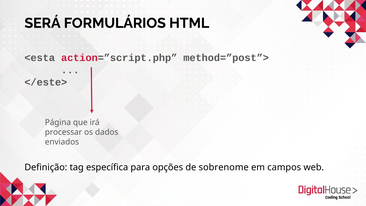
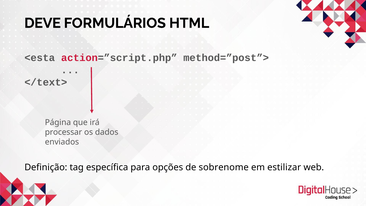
SERÁ: SERÁ -> DEVE
</este>: </este> -> </text>
campos: campos -> estilizar
